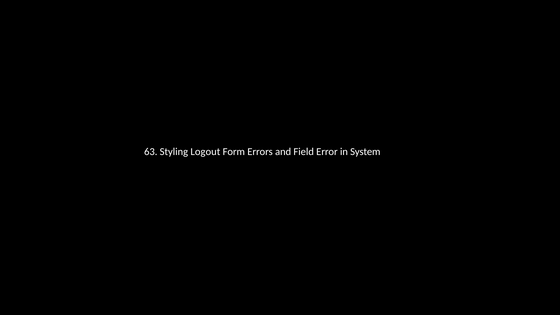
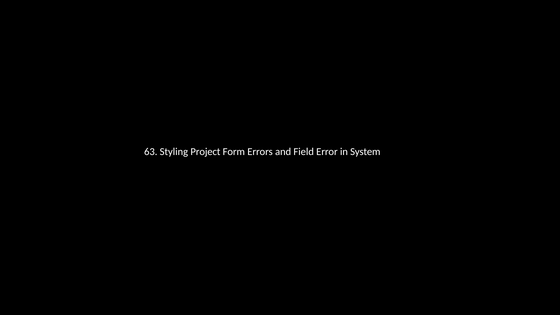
Logout: Logout -> Project
